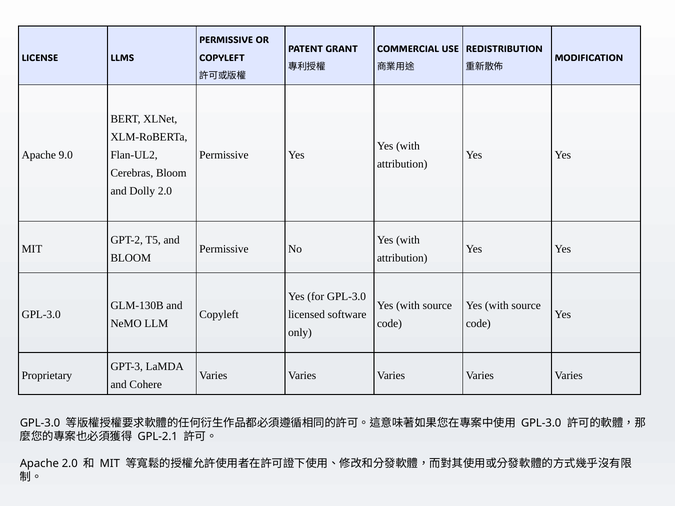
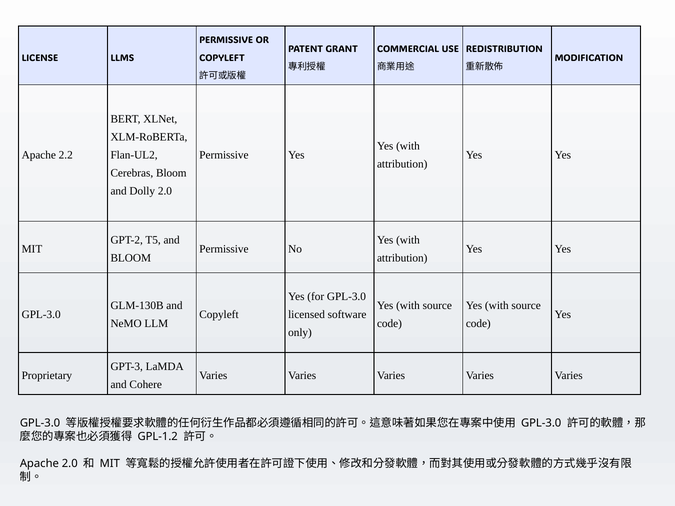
9.0: 9.0 -> 2.2
GPL-2.1: GPL-2.1 -> GPL-1.2
